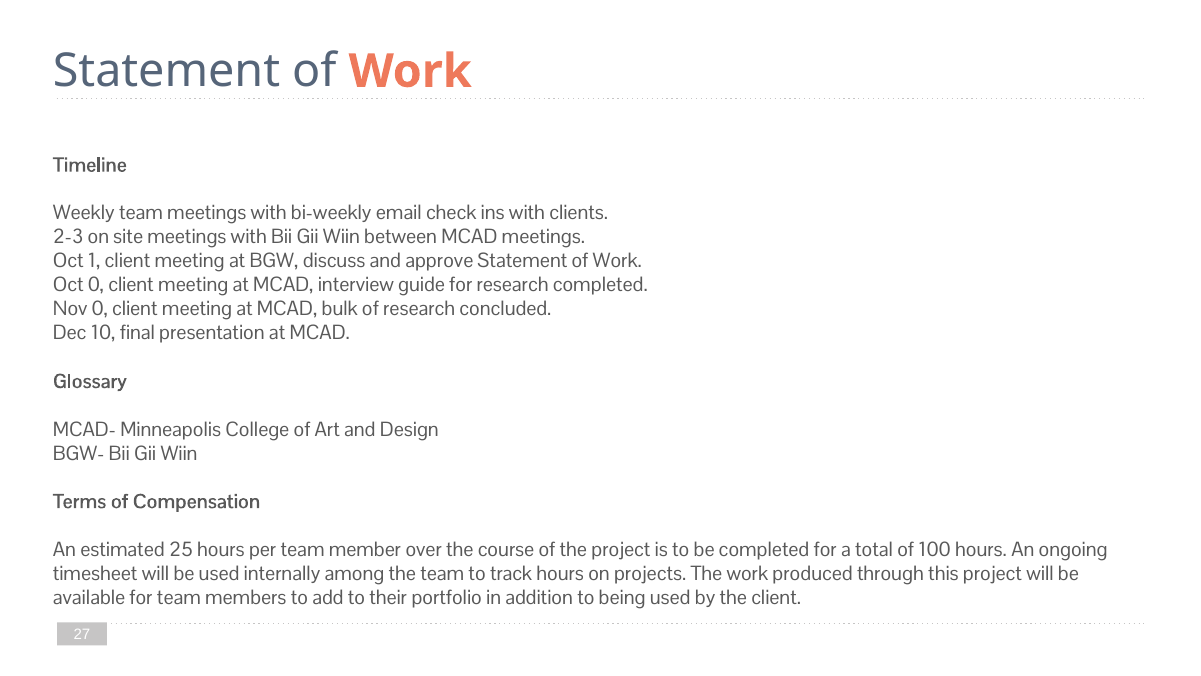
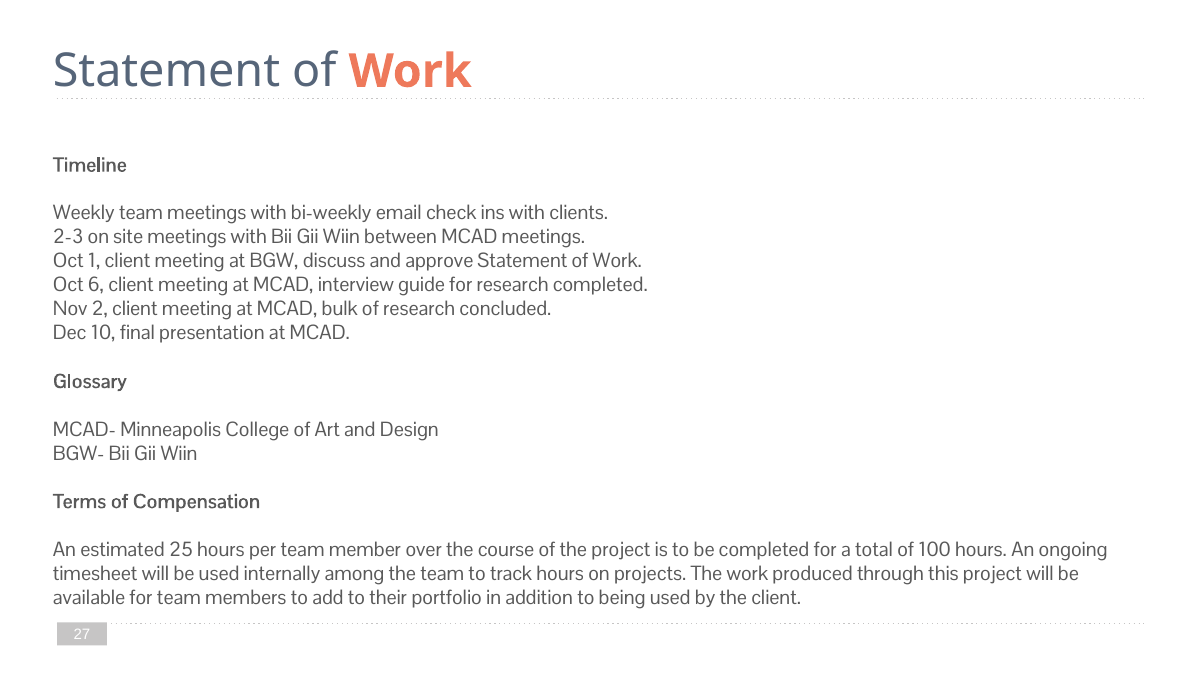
Oct 0: 0 -> 6
Nov 0: 0 -> 2
